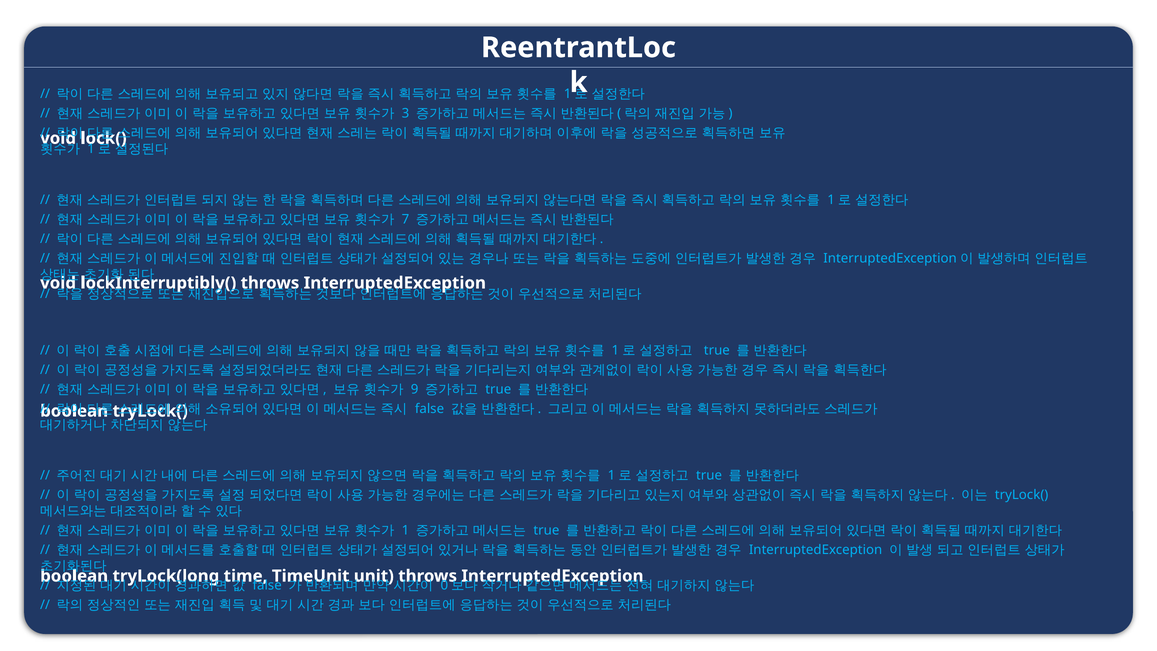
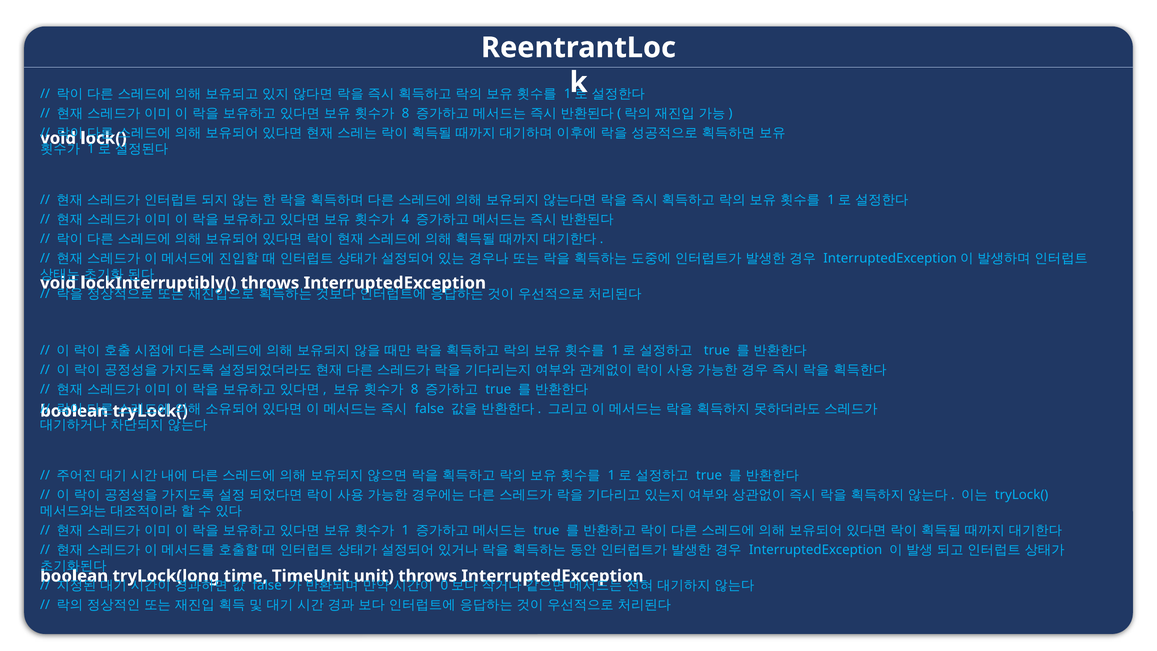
3 at (406, 113): 3 -> 8
7: 7 -> 4
9 at (415, 389): 9 -> 8
